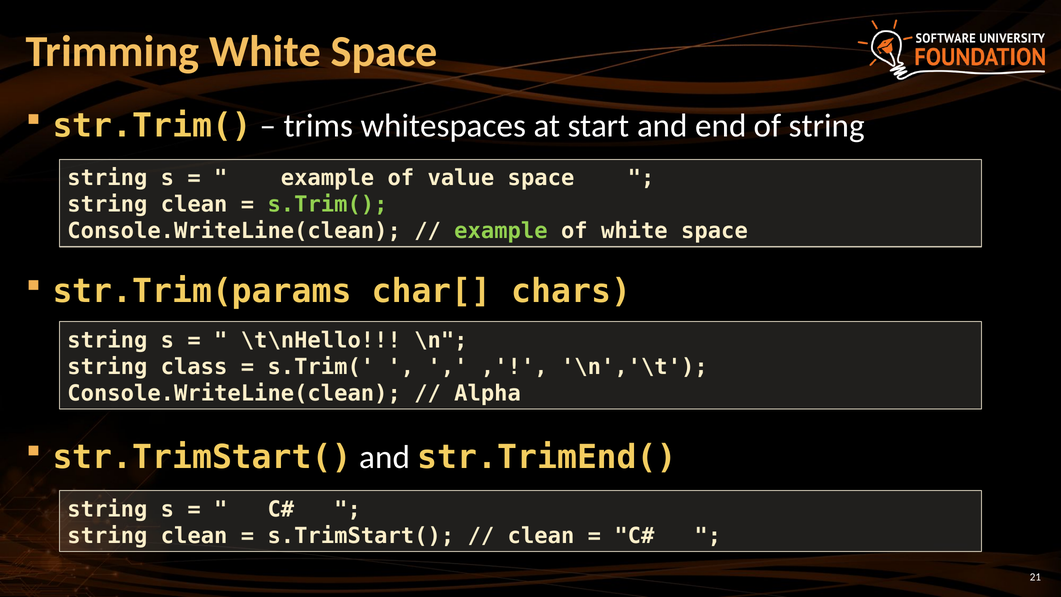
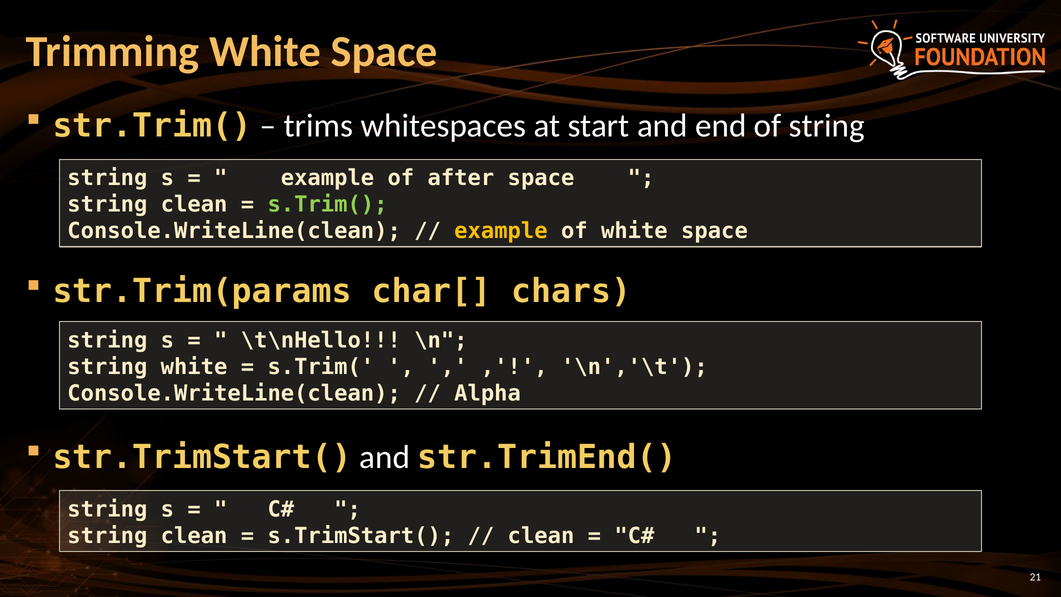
value: value -> after
example at (501, 231) colour: light green -> yellow
string class: class -> white
